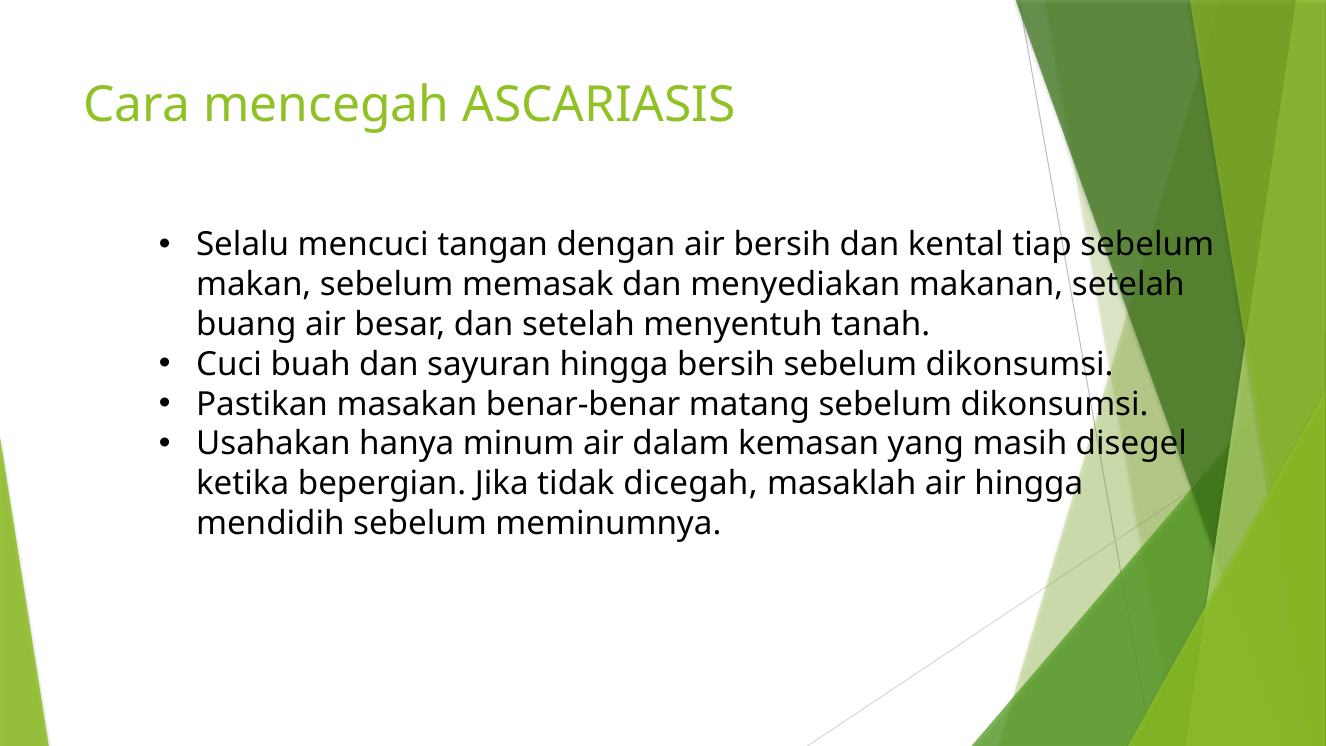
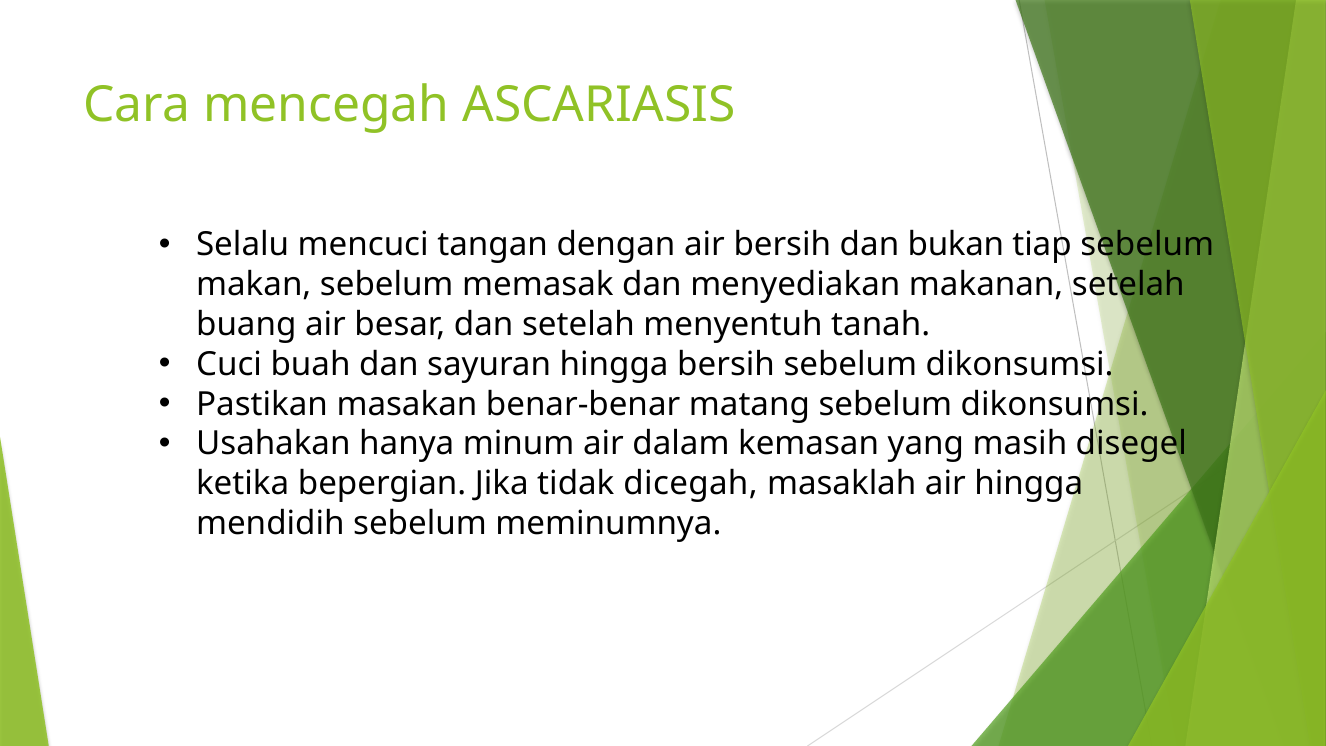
kental: kental -> bukan
